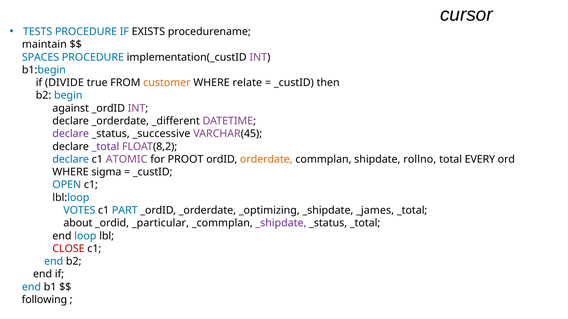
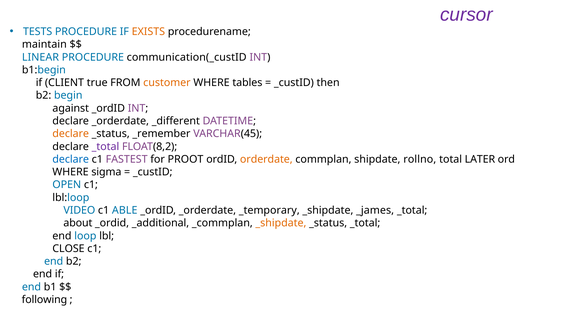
cursor colour: black -> purple
EXISTS colour: black -> orange
SPACES: SPACES -> LINEAR
implementation(_custID: implementation(_custID -> communication(_custID
DIVIDE: DIVIDE -> CLIENT
relate: relate -> tables
declare at (71, 134) colour: purple -> orange
_successive: _successive -> _remember
ATOMIC: ATOMIC -> FASTEST
EVERY: EVERY -> LATER
VOTES: VOTES -> VIDEO
PART: PART -> ABLE
_optimizing: _optimizing -> _temporary
_particular: _particular -> _additional
_shipdate at (281, 223) colour: purple -> orange
CLOSE colour: red -> black
